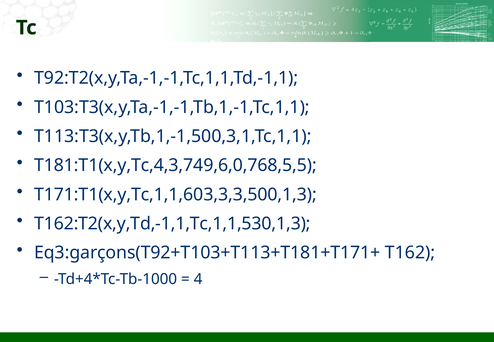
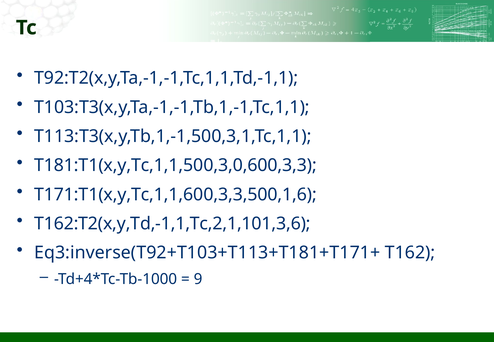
T181:T1(x,y,Tc,4,3,749,6,0,768,5,5: T181:T1(x,y,Tc,4,3,749,6,0,768,5,5 -> T181:T1(x,y,Tc,1,1,500,3,0,600,3,3
T171:T1(x,y,Tc,1,1,603,3,3,500,1,3: T171:T1(x,y,Tc,1,1,603,3,3,500,1,3 -> T171:T1(x,y,Tc,1,1,600,3,3,500,1,6
T162:T2(x,y,Td,-1,1,Tc,1,1,530,1,3: T162:T2(x,y,Td,-1,1,Tc,1,1,530,1,3 -> T162:T2(x,y,Td,-1,1,Tc,2,1,101,3,6
Eq3:garçons(T92+T103+T113+T181+T171+: Eq3:garçons(T92+T103+T113+T181+T171+ -> Eq3:inverse(T92+T103+T113+T181+T171+
4: 4 -> 9
